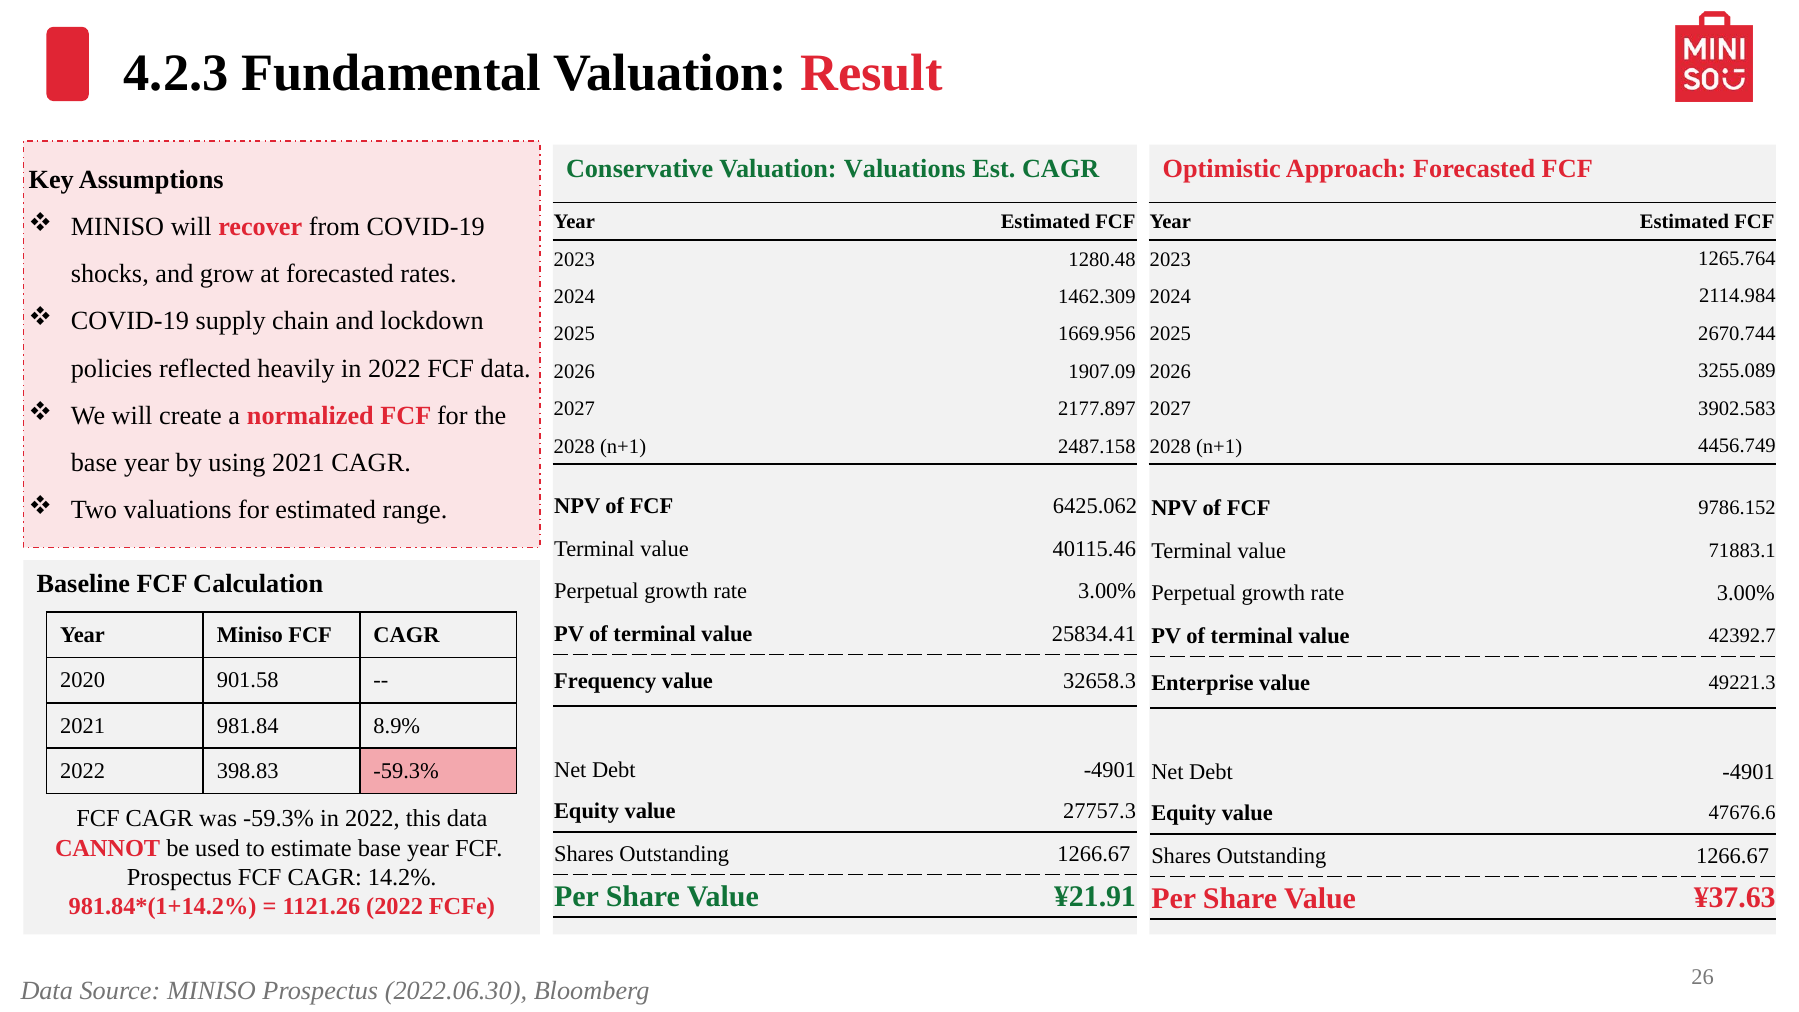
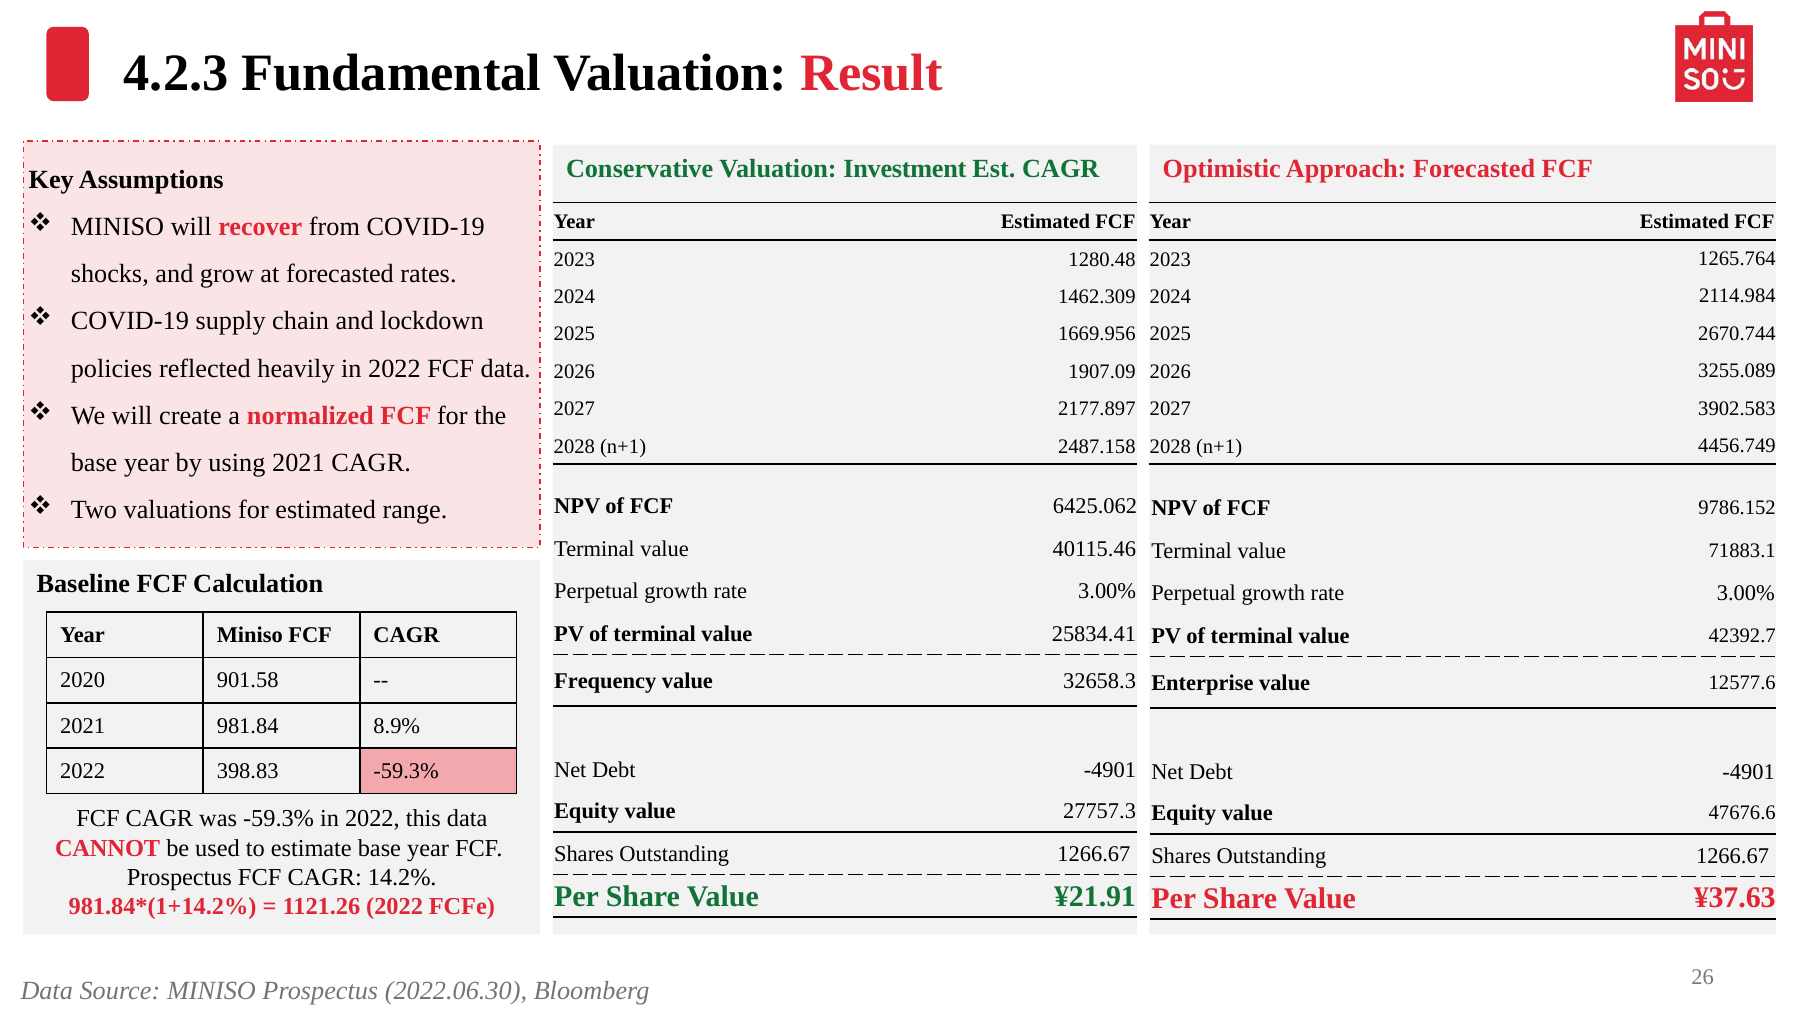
Valuation Valuations: Valuations -> Investment
49221.3: 49221.3 -> 12577.6
